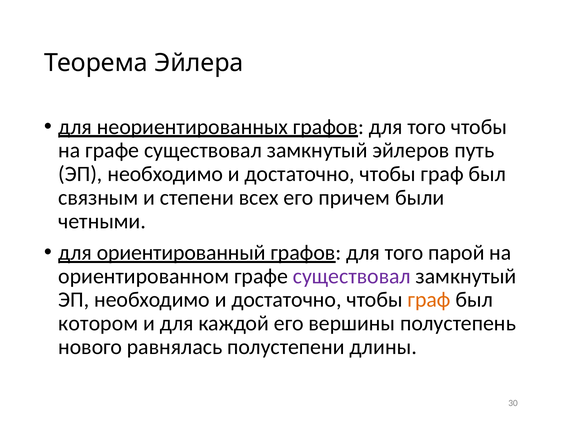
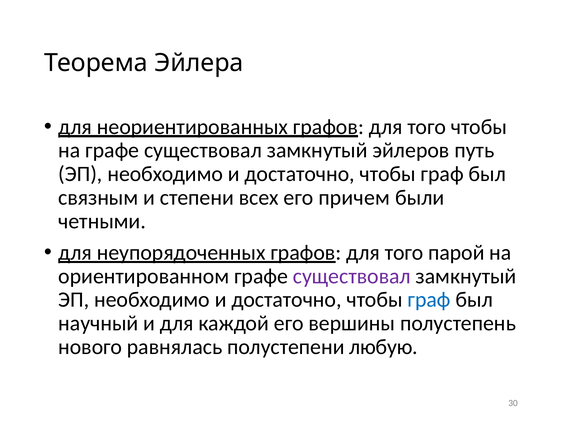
ориентированный: ориентированный -> неупорядоченных
граф at (429, 299) colour: orange -> blue
котором: котором -> научный
длины: длины -> любую
